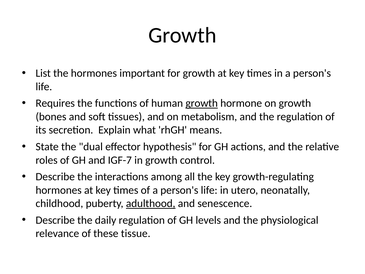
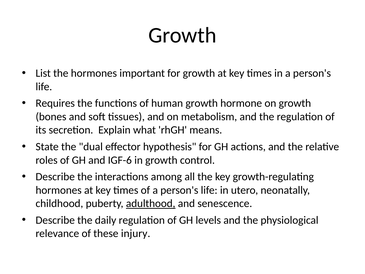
growth at (202, 103) underline: present -> none
IGF-7: IGF-7 -> IGF-6
tissue: tissue -> injury
